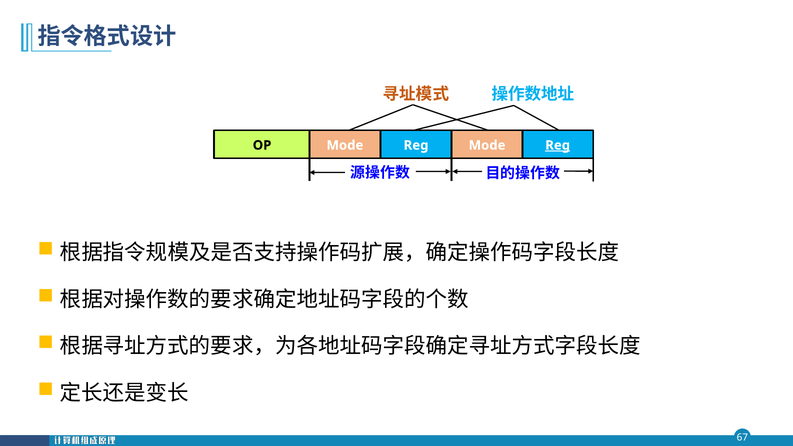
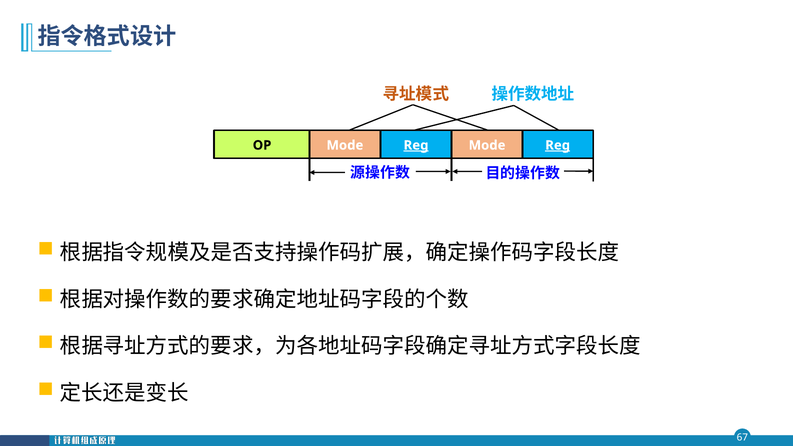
Reg at (416, 145) underline: none -> present
